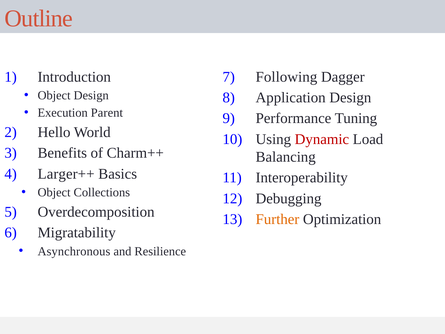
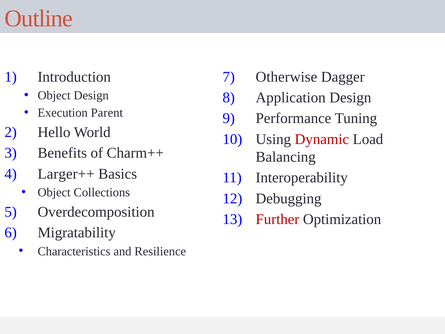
Following: Following -> Otherwise
Further colour: orange -> red
Asynchronous: Asynchronous -> Characteristics
